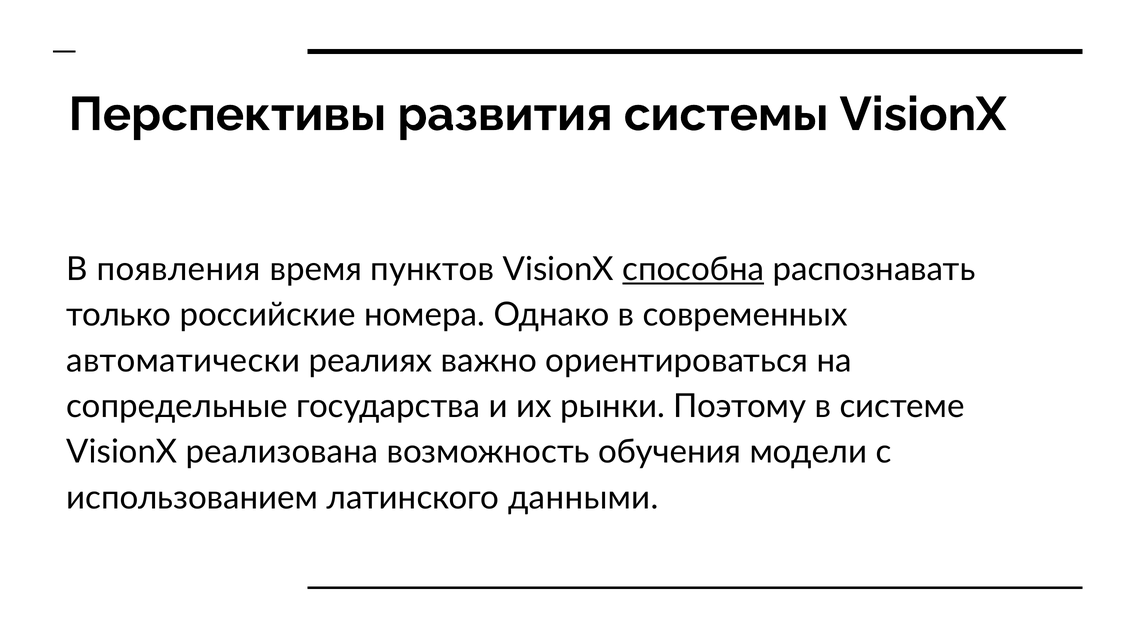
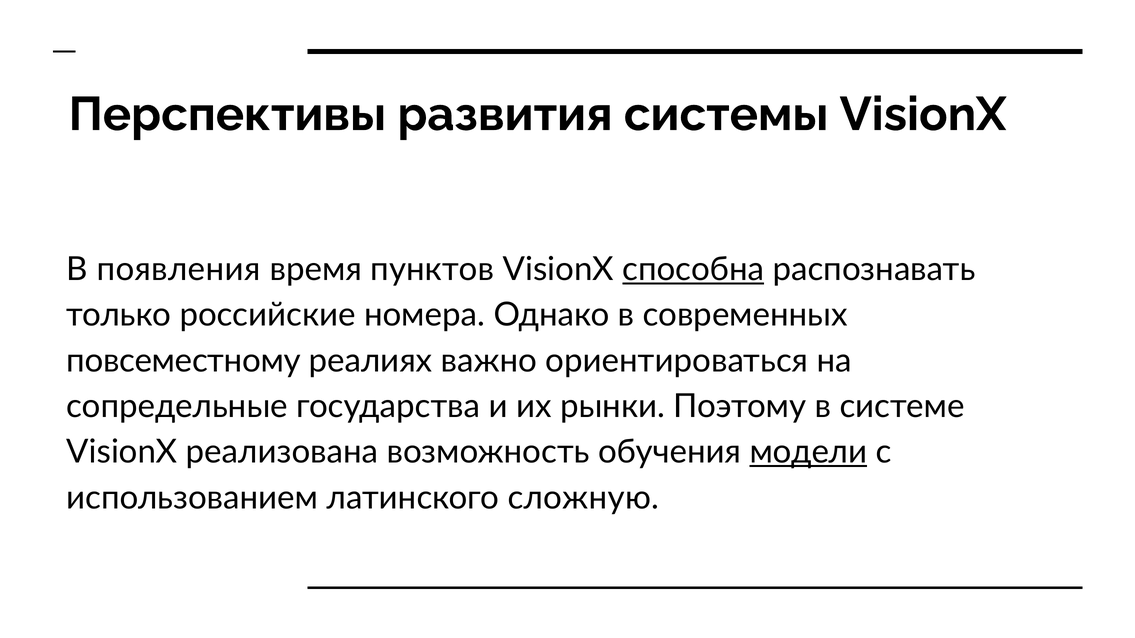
автоматически: автоматически -> повсеместному
модели underline: none -> present
данными: данными -> сложную
